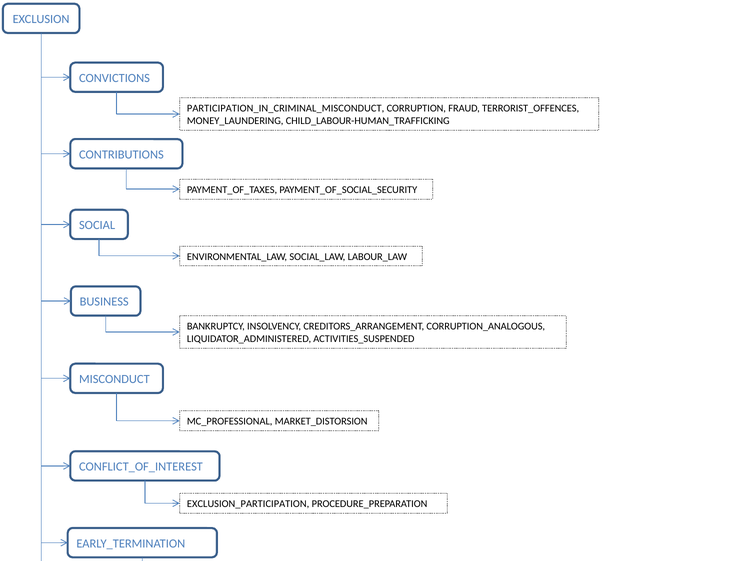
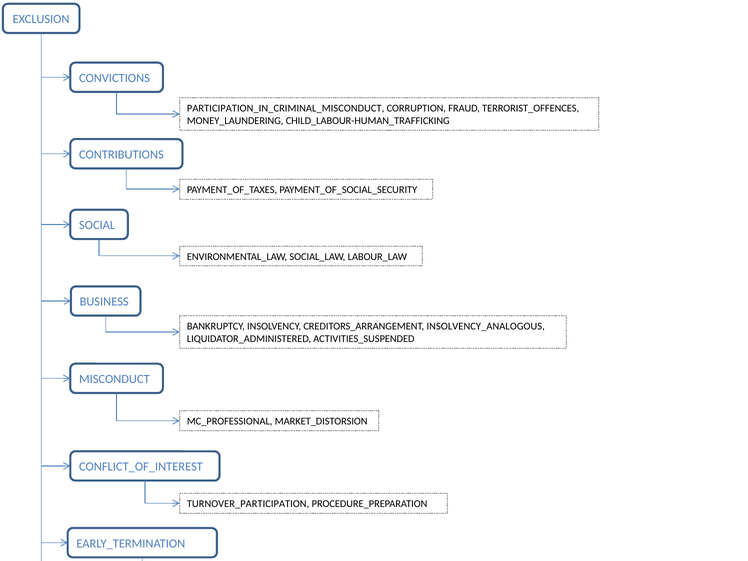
CORRUPTION_ANALOGOUS: CORRUPTION_ANALOGOUS -> INSOLVENCY_ANALOGOUS
EXCLUSION_PARTICIPATION: EXCLUSION_PARTICIPATION -> TURNOVER_PARTICIPATION
